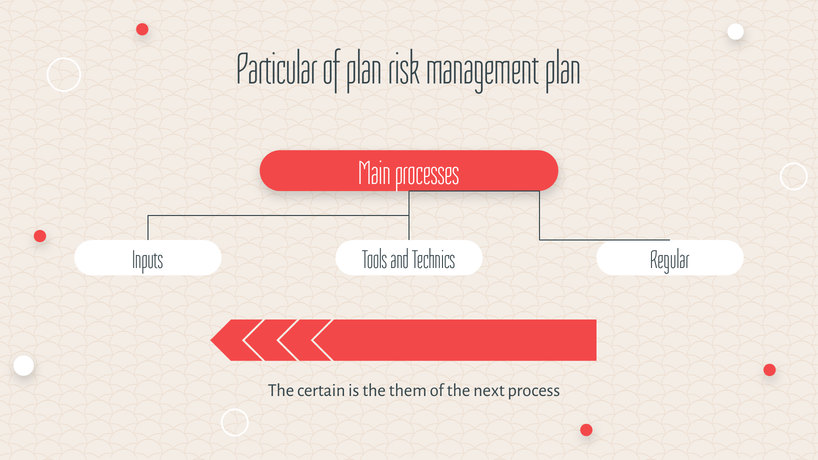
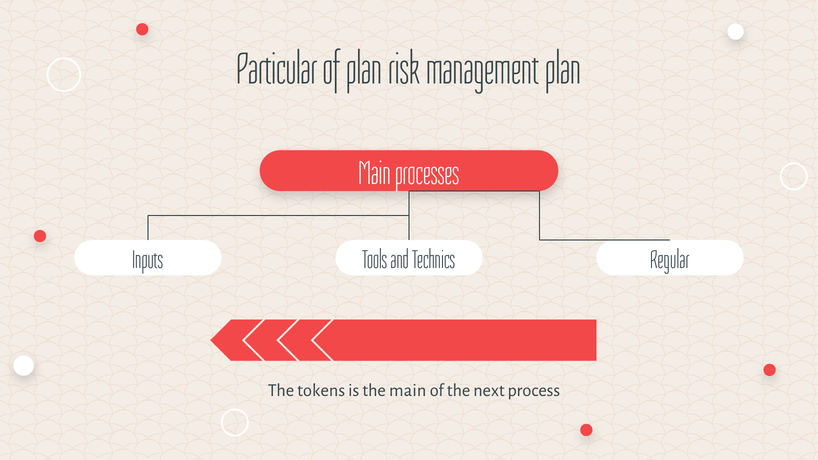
certain: certain -> tokens
the them: them -> main
